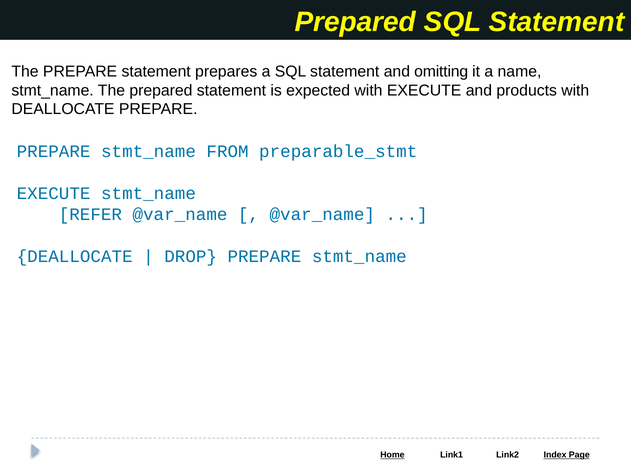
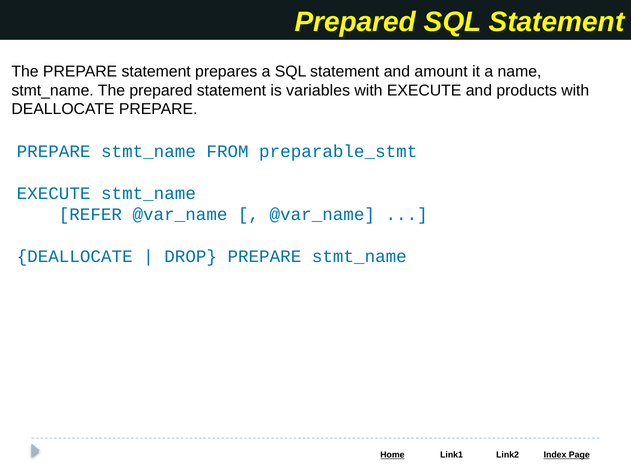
omitting: omitting -> amount
expected: expected -> variables
